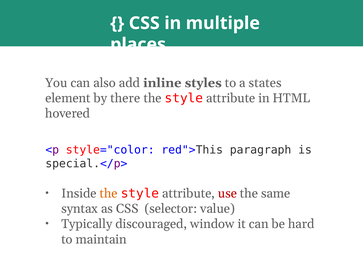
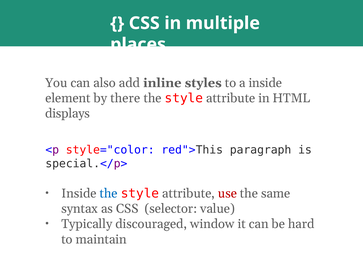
a states: states -> inside
hovered: hovered -> displays
the at (109, 194) colour: orange -> blue
